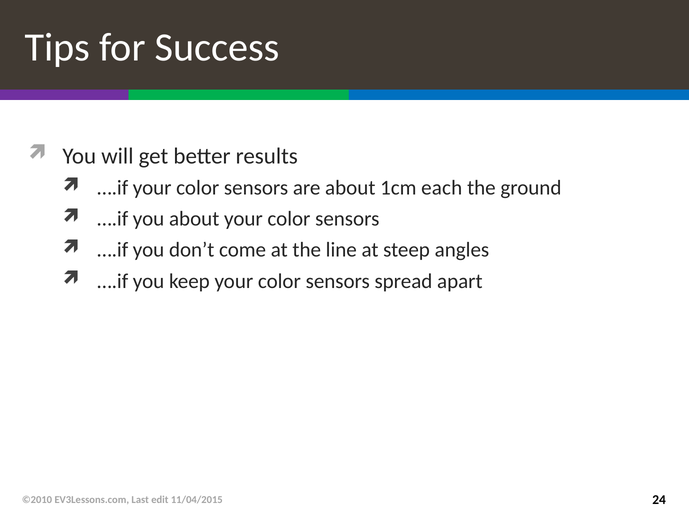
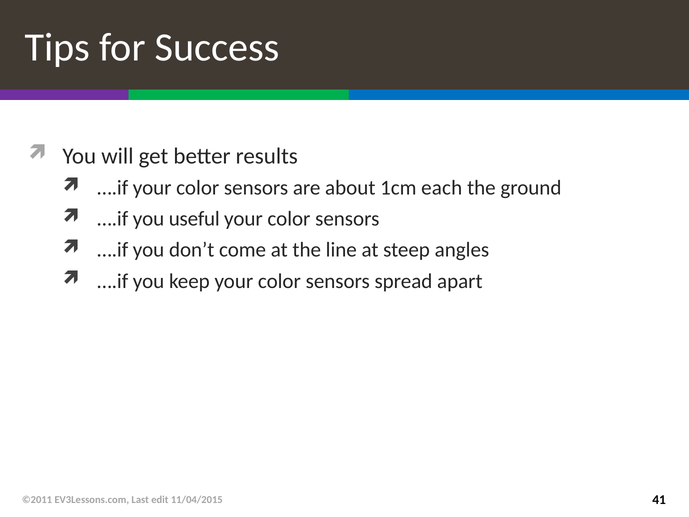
you about: about -> useful
©2010: ©2010 -> ©2011
24: 24 -> 41
